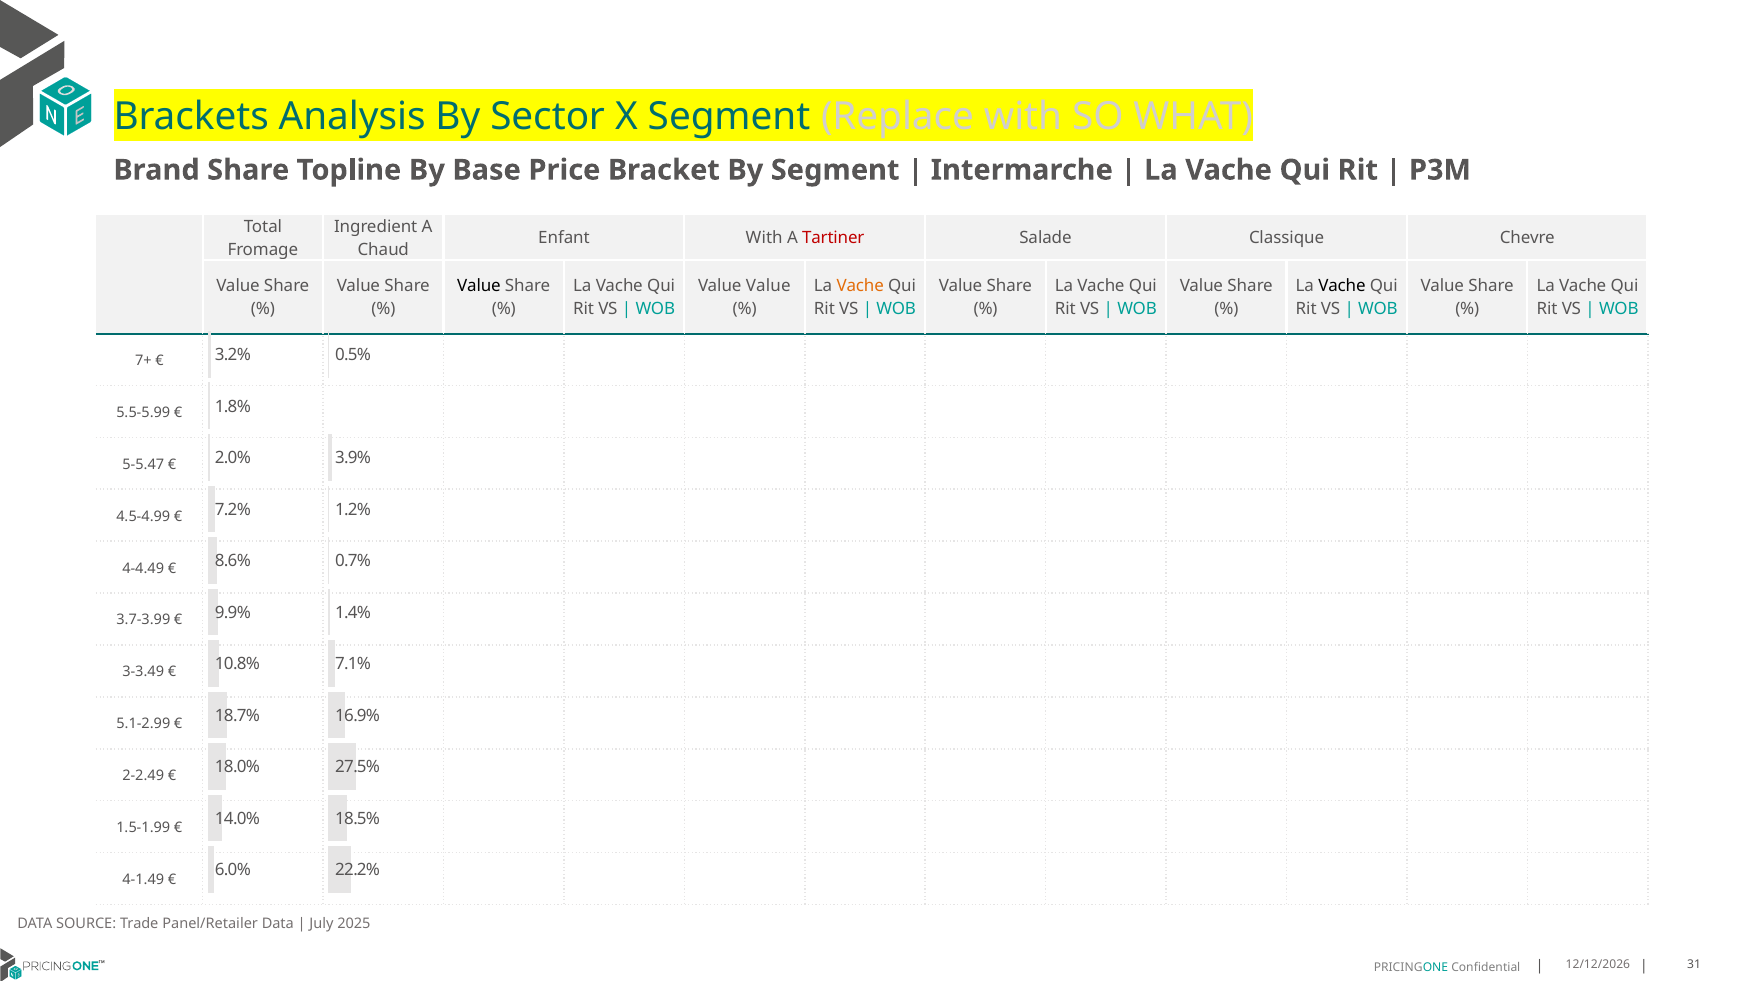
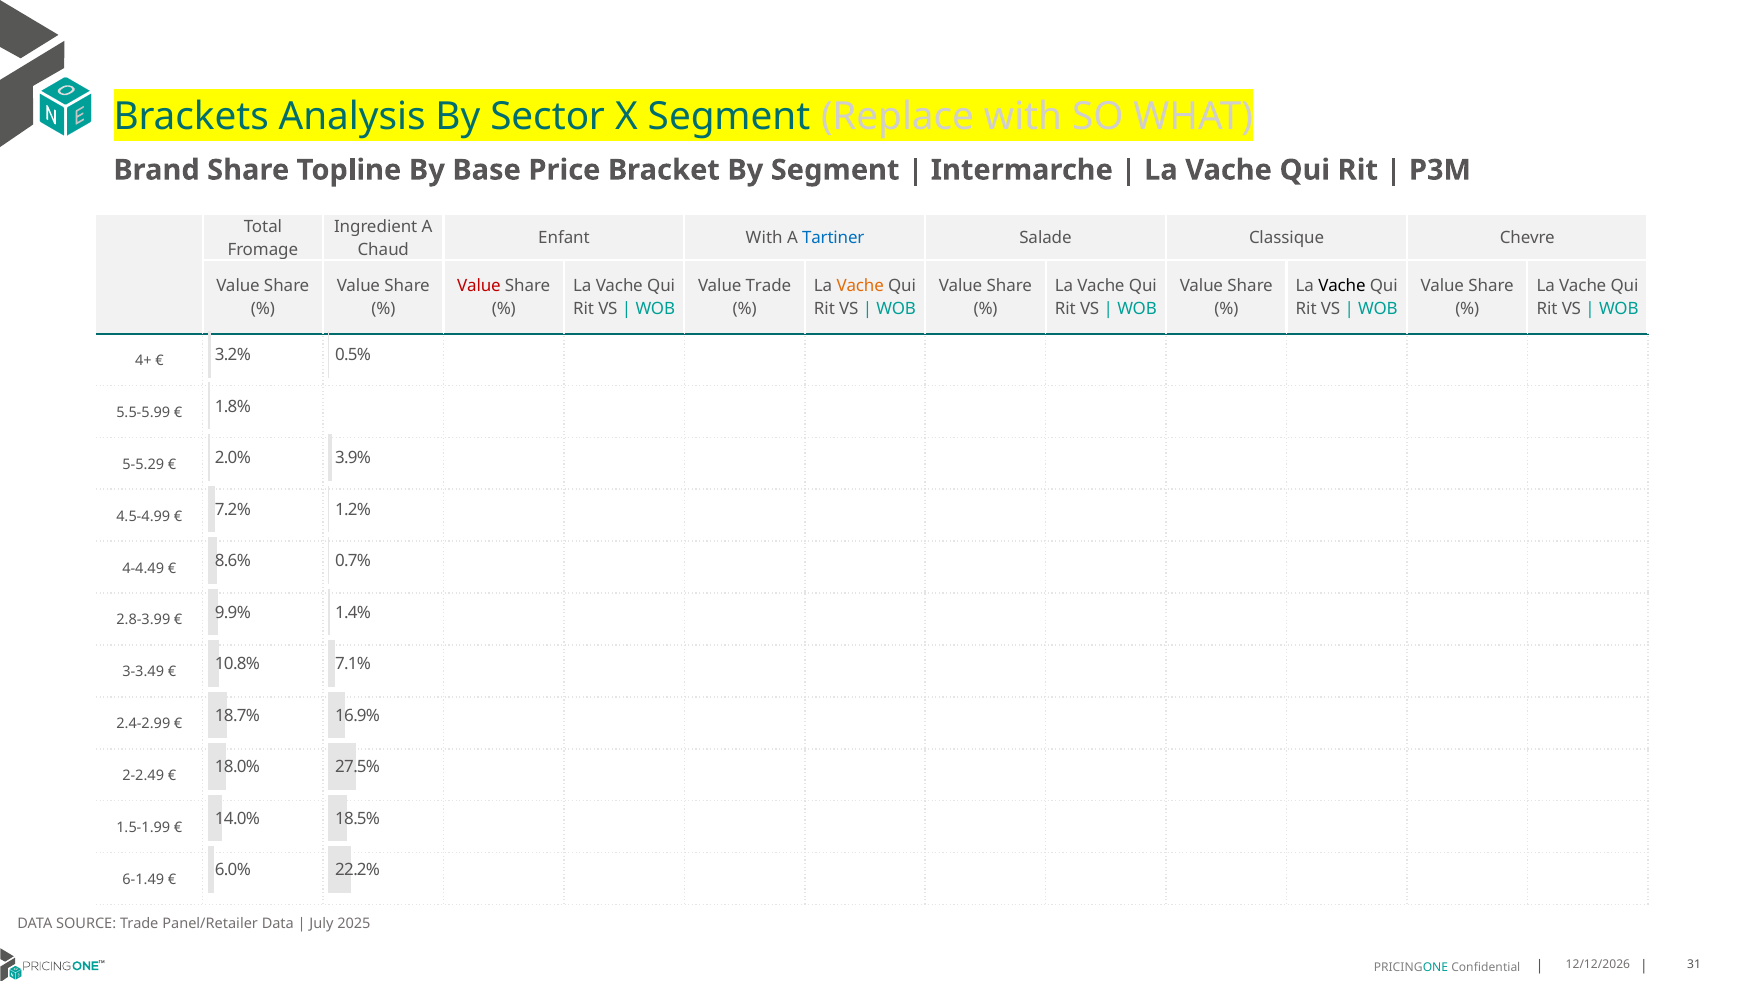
Tartiner colour: red -> blue
Value at (479, 286) colour: black -> red
Value Value: Value -> Trade
7+: 7+ -> 4+
5-5.47: 5-5.47 -> 5-5.29
3.7-3.99: 3.7-3.99 -> 2.8-3.99
5.1-2.99: 5.1-2.99 -> 2.4-2.99
4-1.49: 4-1.49 -> 6-1.49
